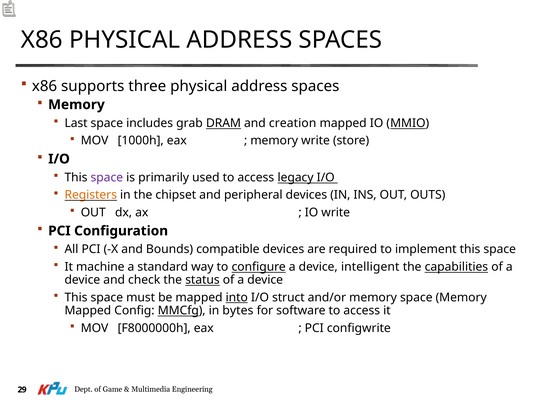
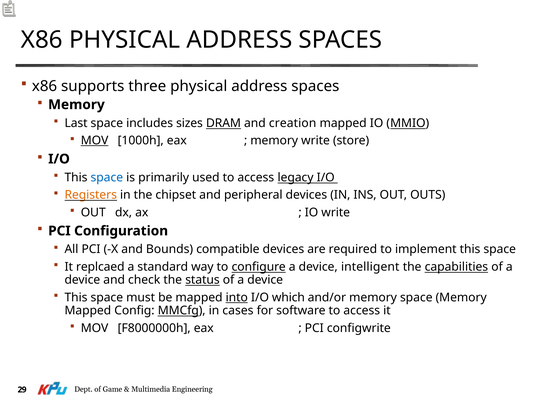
grab: grab -> sizes
MOV at (95, 141) underline: none -> present
space at (107, 177) colour: purple -> blue
machine: machine -> replcaed
struct: struct -> which
bytes: bytes -> cases
